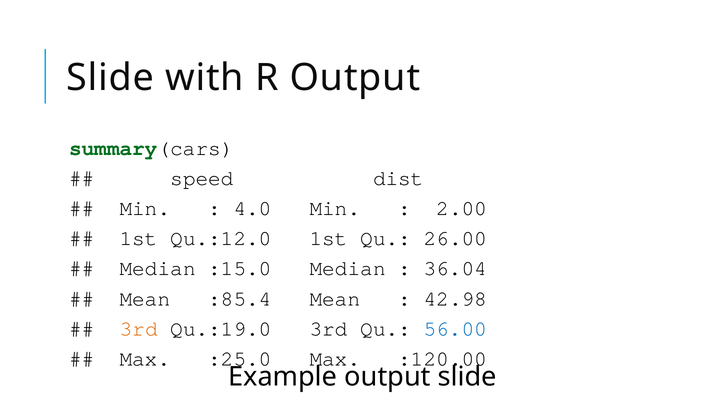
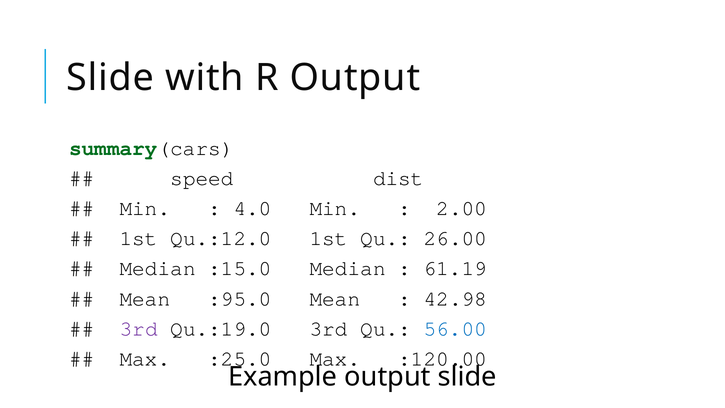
36.04: 36.04 -> 61.19
:85.4: :85.4 -> :95.0
3rd at (139, 328) colour: orange -> purple
